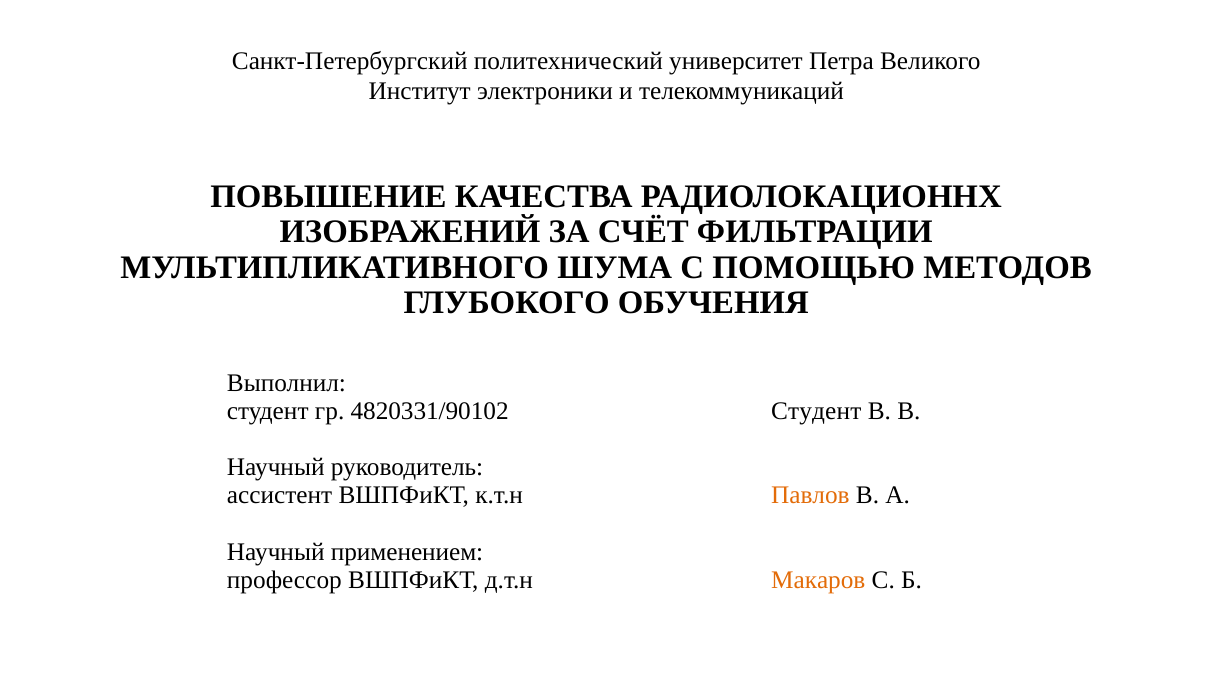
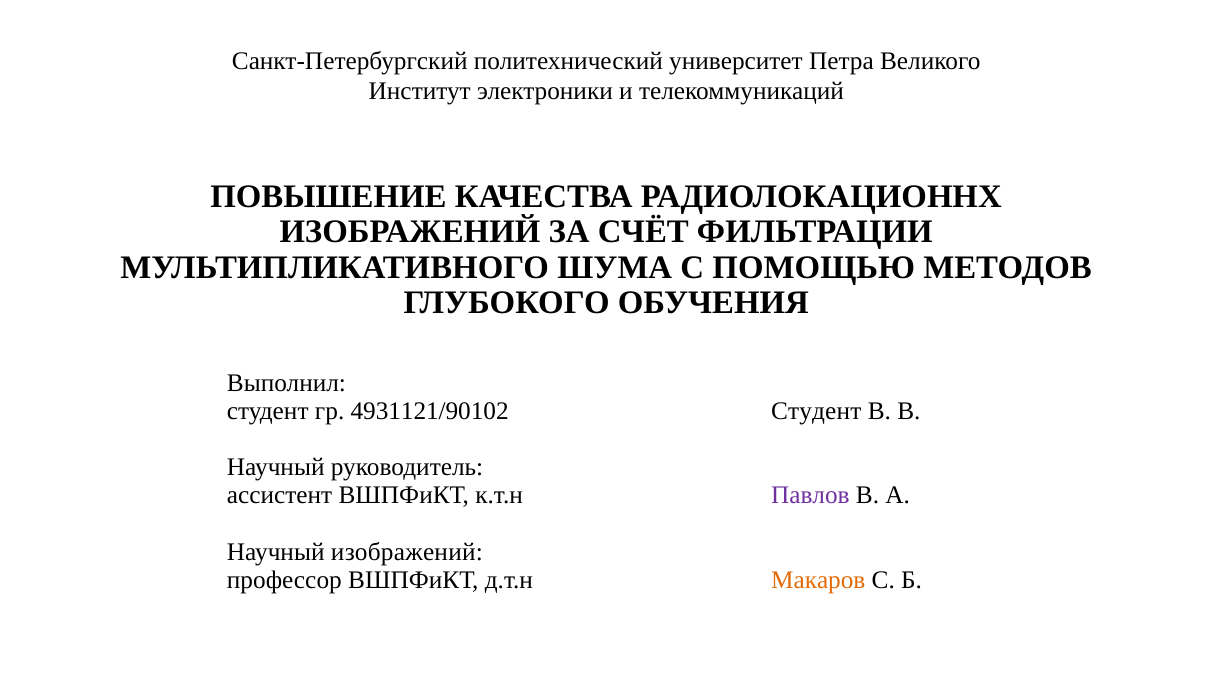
4820331/90102: 4820331/90102 -> 4931121/90102
Павлов colour: orange -> purple
Научный применением: применением -> изображений
